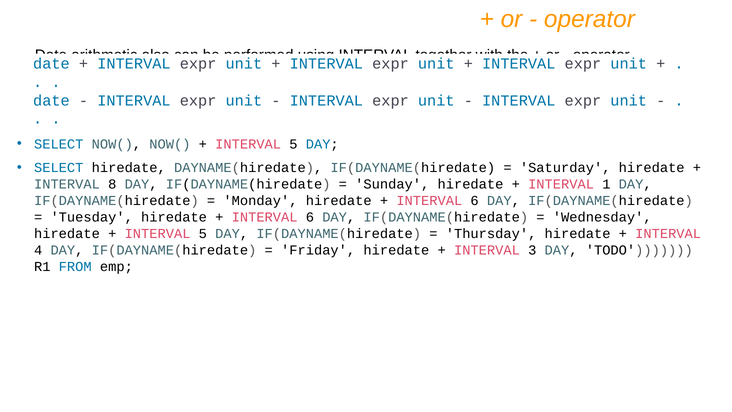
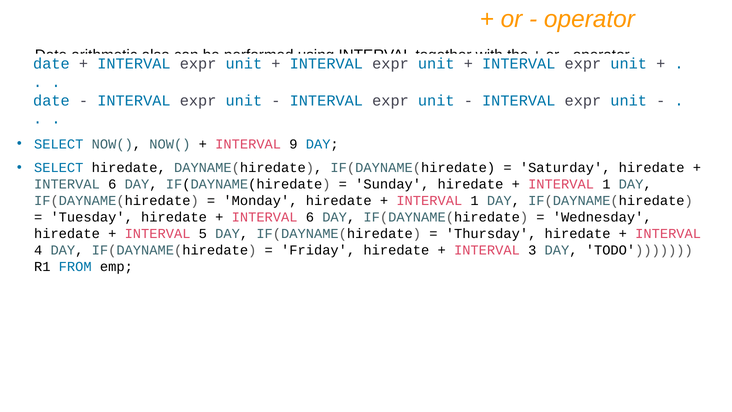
5 at (293, 144): 5 -> 9
8 at (112, 184): 8 -> 6
6 at (475, 201): 6 -> 1
